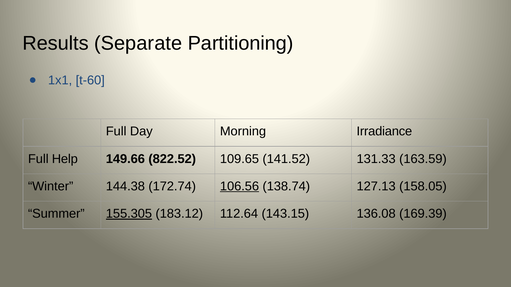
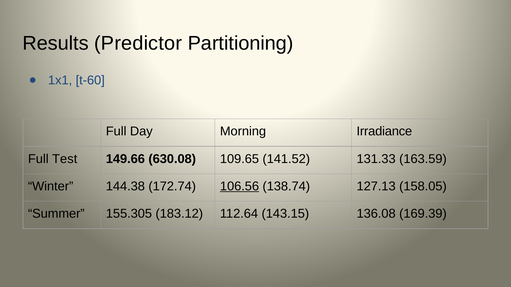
Separate: Separate -> Predictor
Help: Help -> Test
822.52: 822.52 -> 630.08
155.305 underline: present -> none
